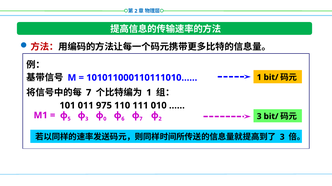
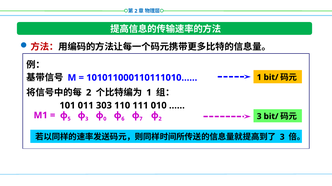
7 at (89, 93): 7 -> 2
975: 975 -> 303
